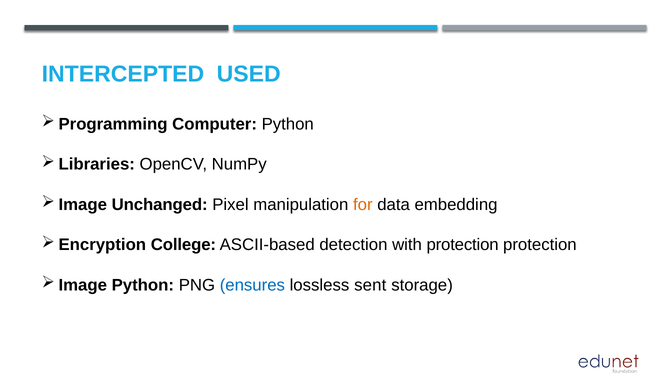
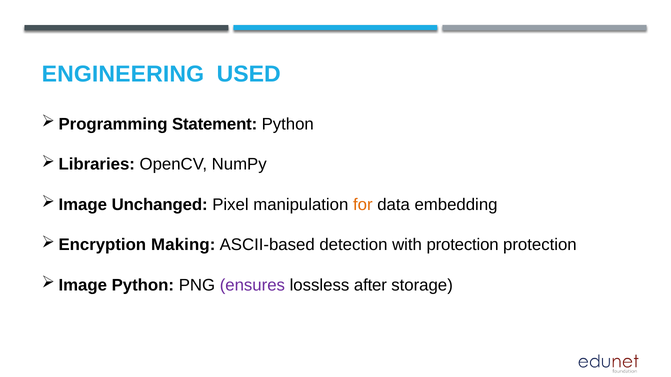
INTERCEPTED: INTERCEPTED -> ENGINEERING
Computer: Computer -> Statement
College: College -> Making
ensures colour: blue -> purple
sent: sent -> after
